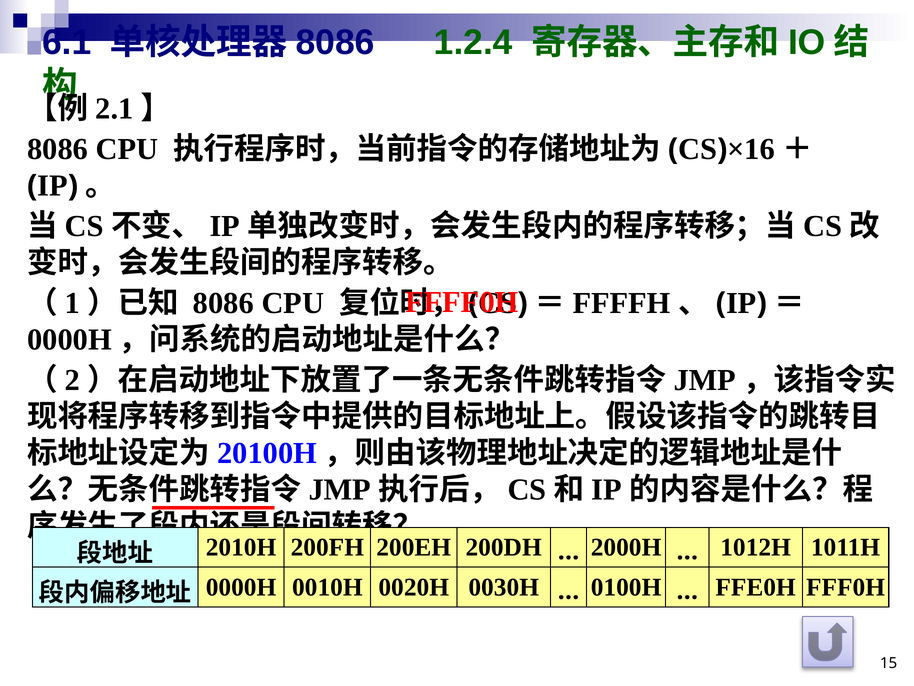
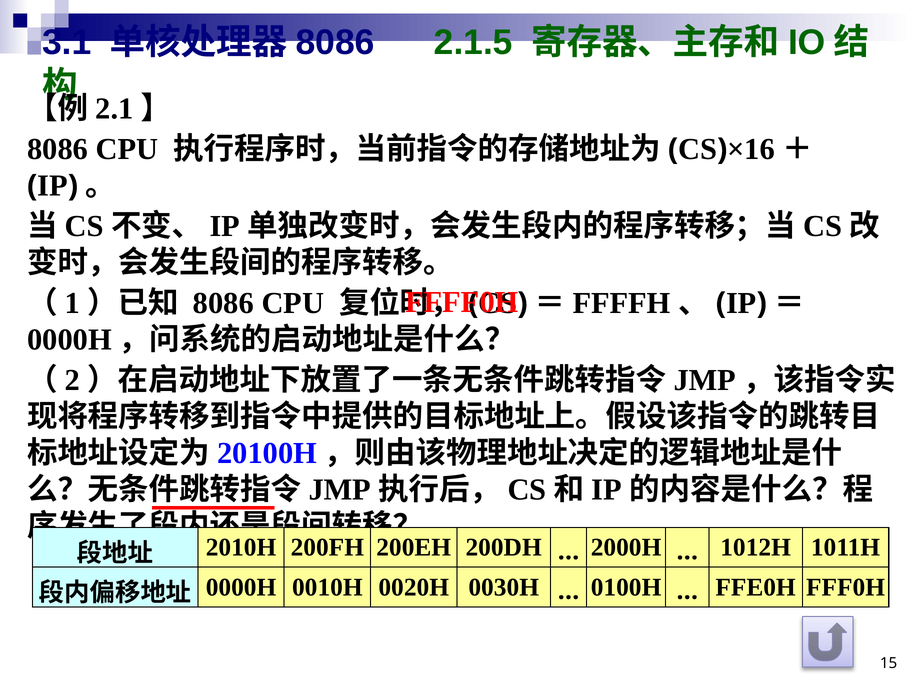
6.1: 6.1 -> 3.1
1.2.4: 1.2.4 -> 2.1.5
